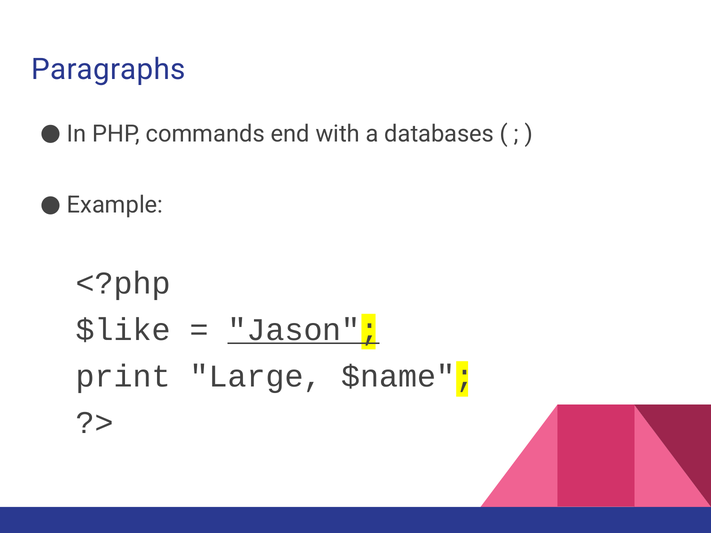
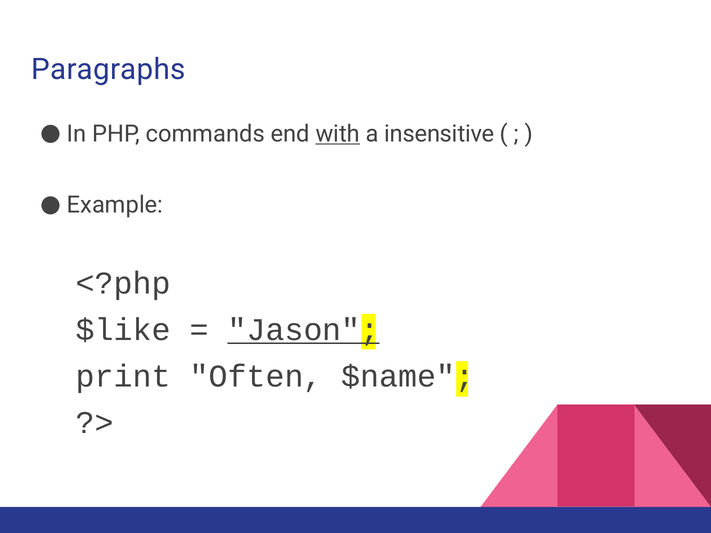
with underline: none -> present
databases: databases -> insensitive
Large: Large -> Often
